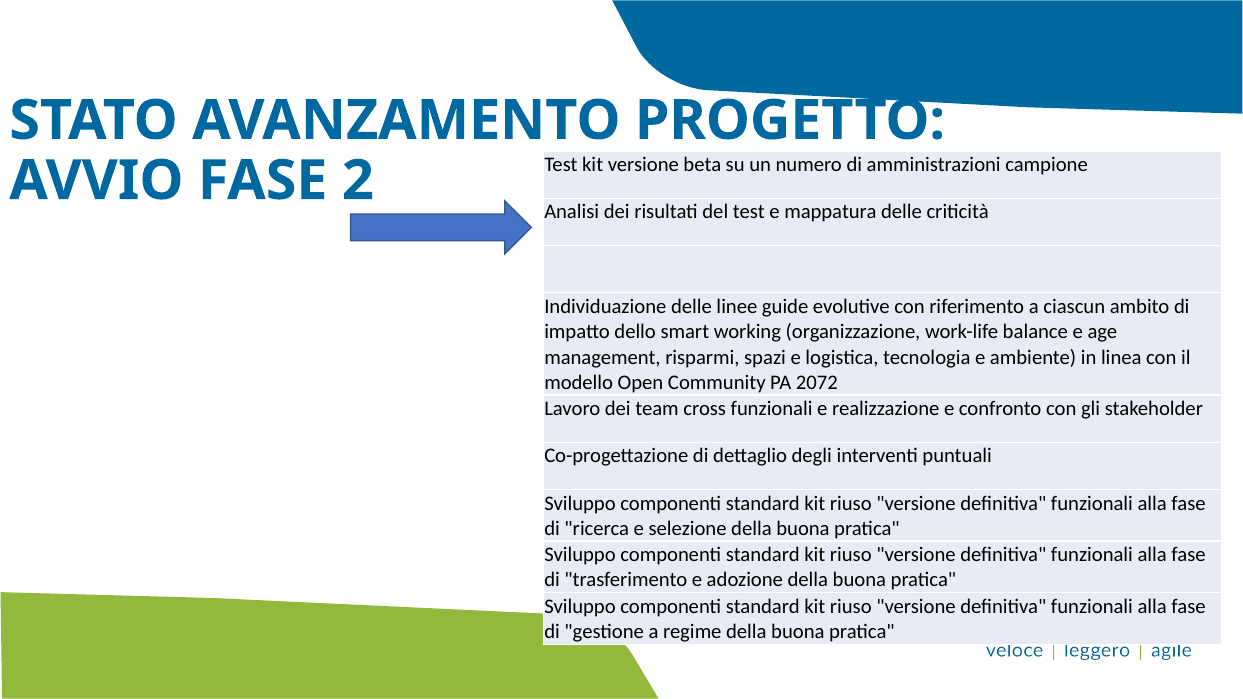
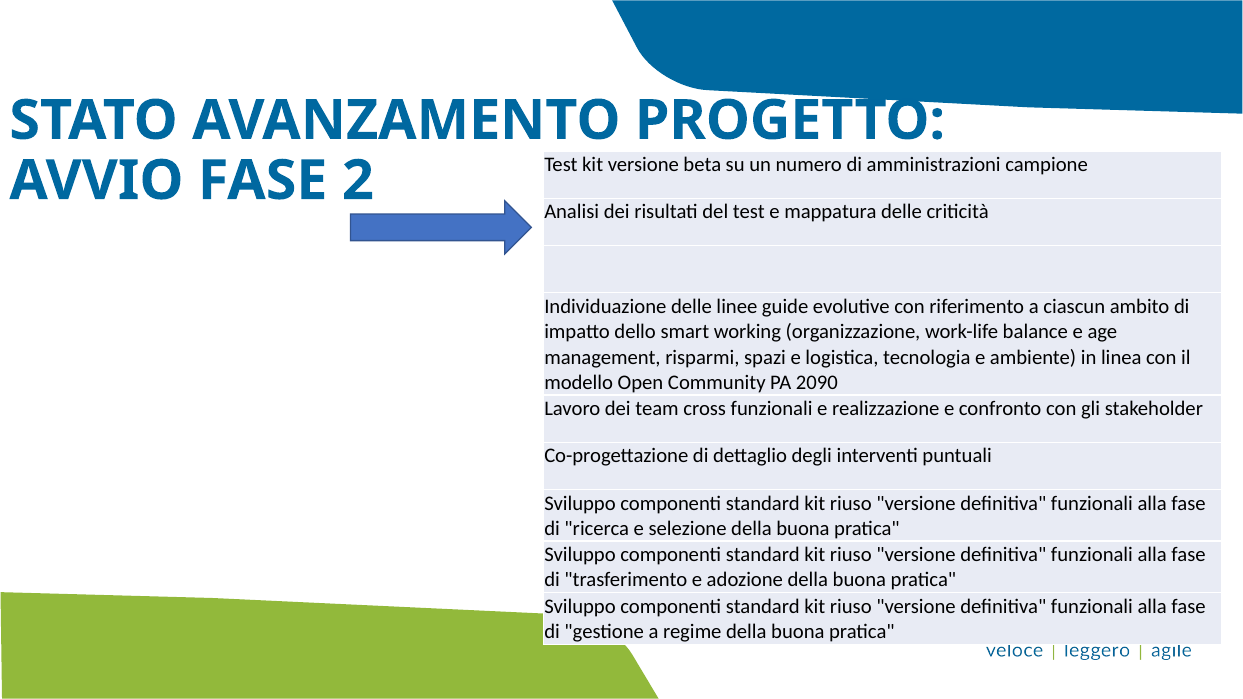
2072: 2072 -> 2090
